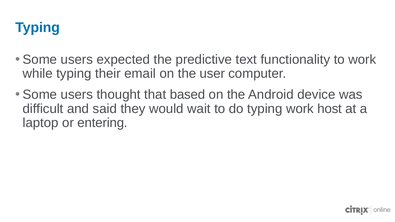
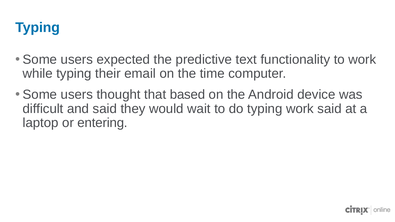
user: user -> time
work host: host -> said
